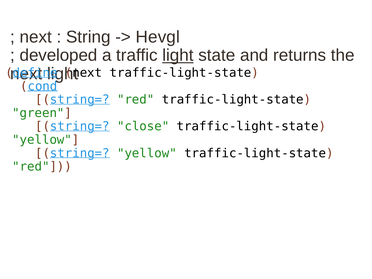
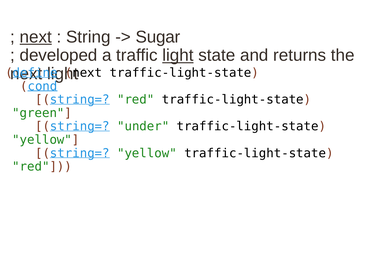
next at (36, 37) underline: none -> present
Hevgl: Hevgl -> Sugar
close: close -> under
